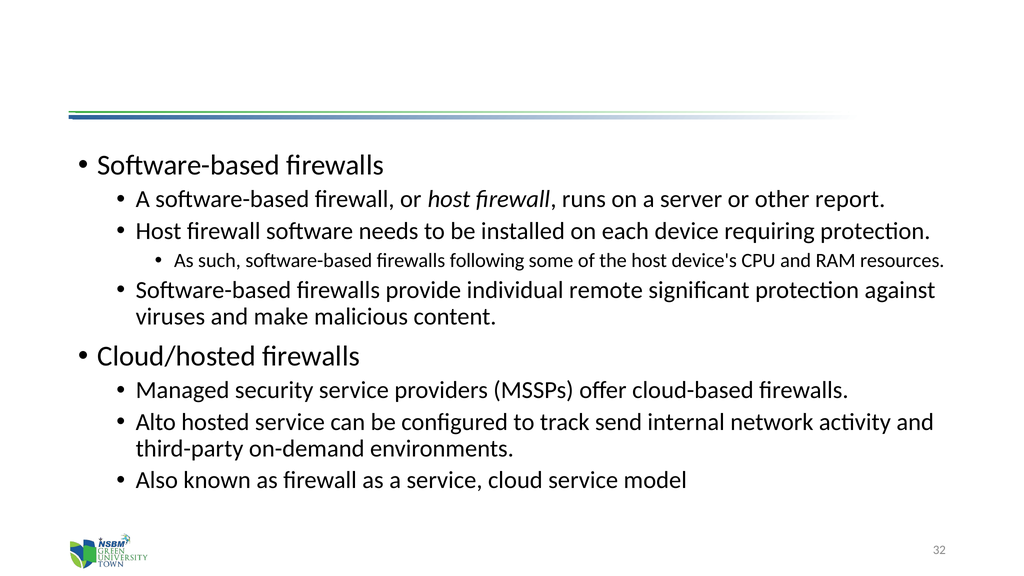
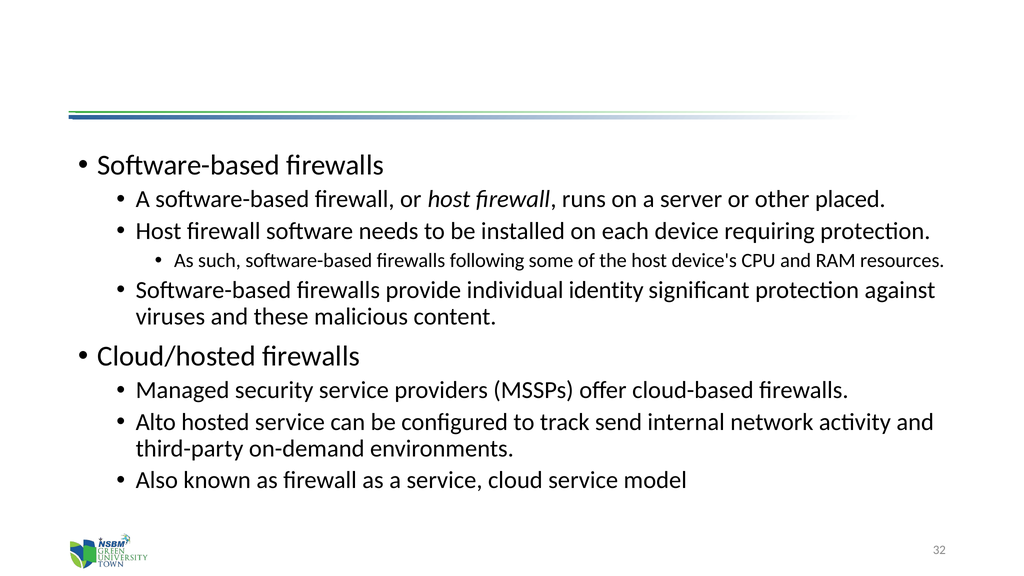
report: report -> placed
remote: remote -> identity
make: make -> these
